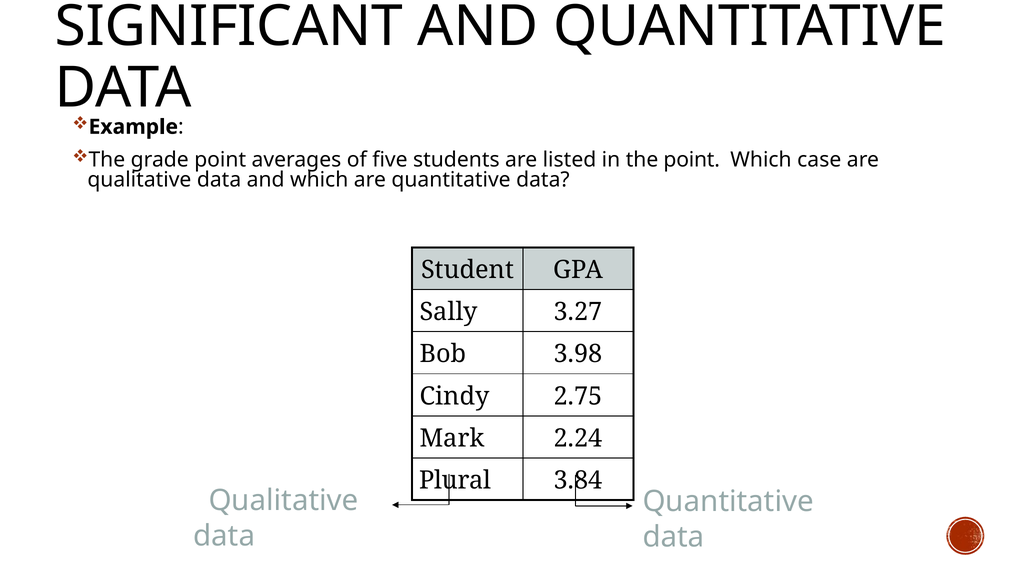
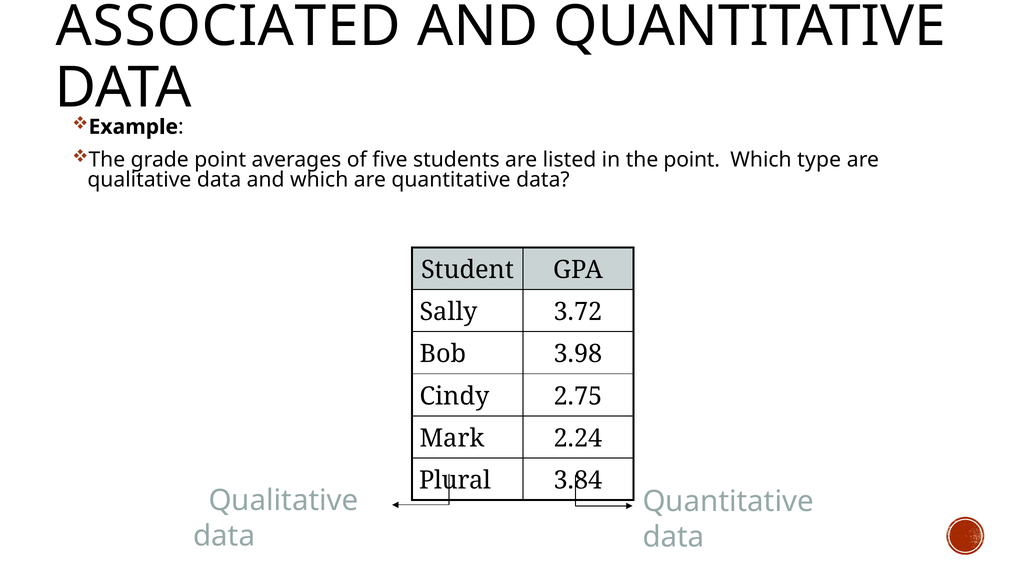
SIGNIFICANT: SIGNIFICANT -> ASSOCIATED
case: case -> type
3.27: 3.27 -> 3.72
